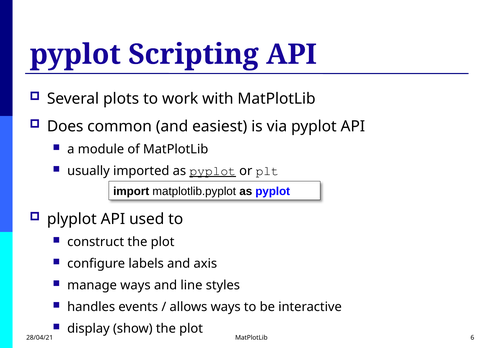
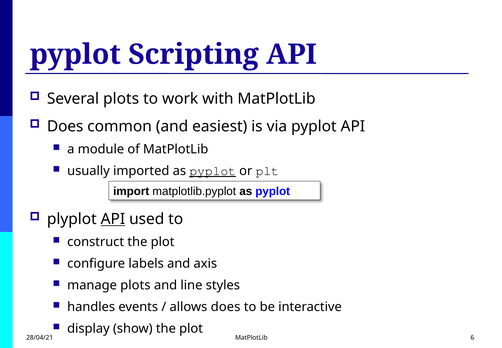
API at (113, 219) underline: none -> present
manage ways: ways -> plots
allows ways: ways -> does
